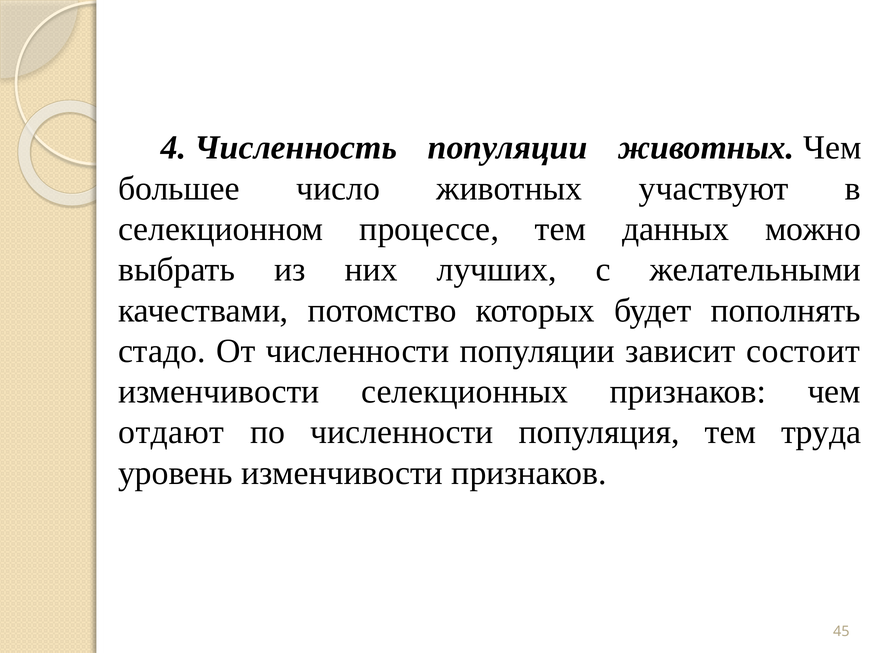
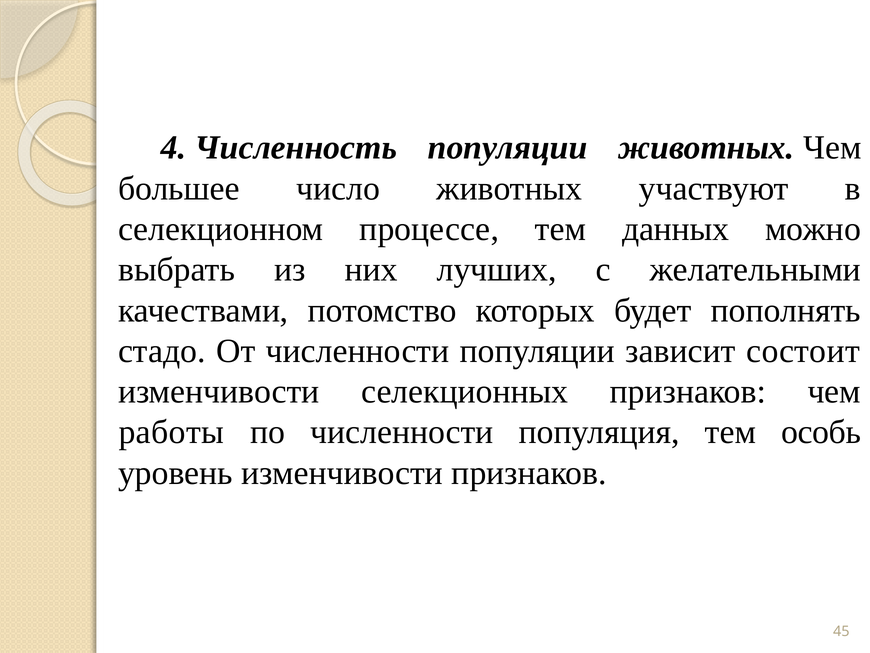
отдают: отдают -> работы
труда: труда -> особь
